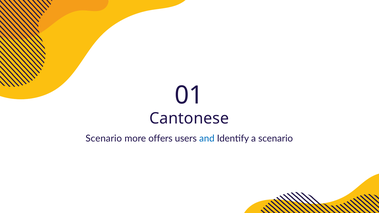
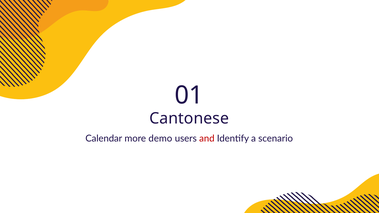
Scenario at (104, 139): Scenario -> Calendar
offers: offers -> demo
and colour: blue -> red
